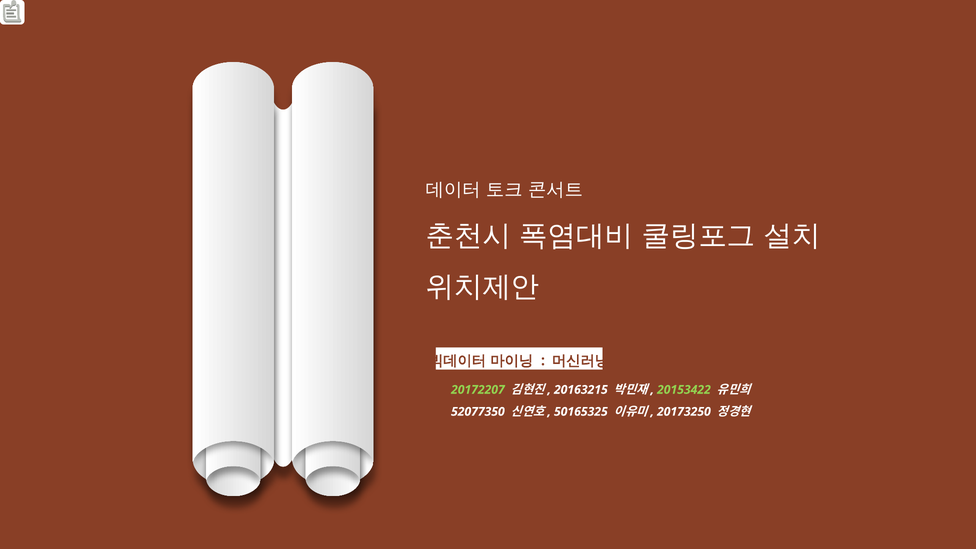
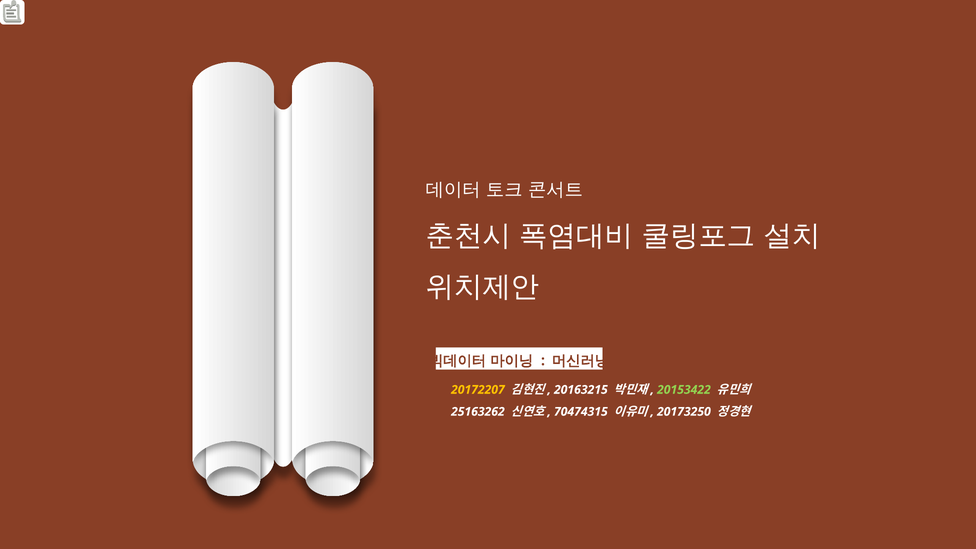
20172207 colour: light green -> yellow
52077350: 52077350 -> 25163262
50165325: 50165325 -> 70474315
